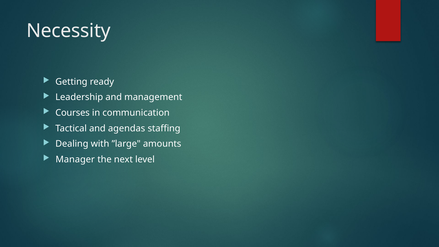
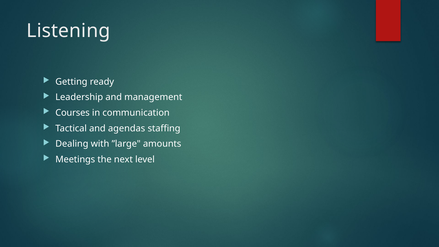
Necessity: Necessity -> Listening
Manager: Manager -> Meetings
